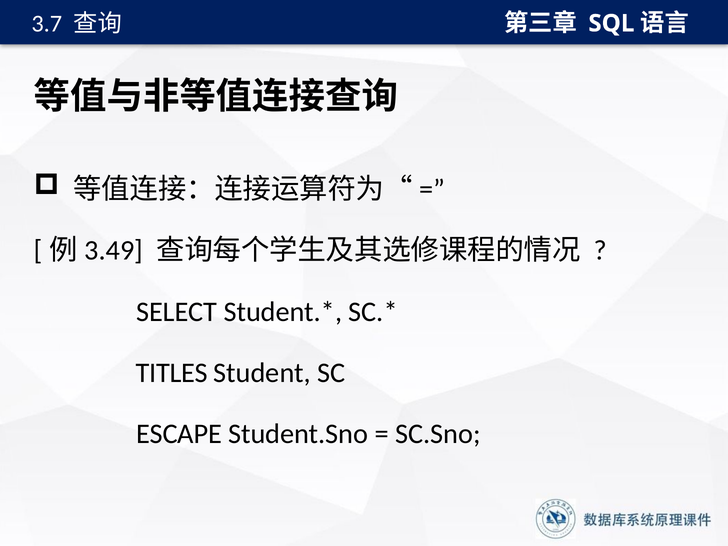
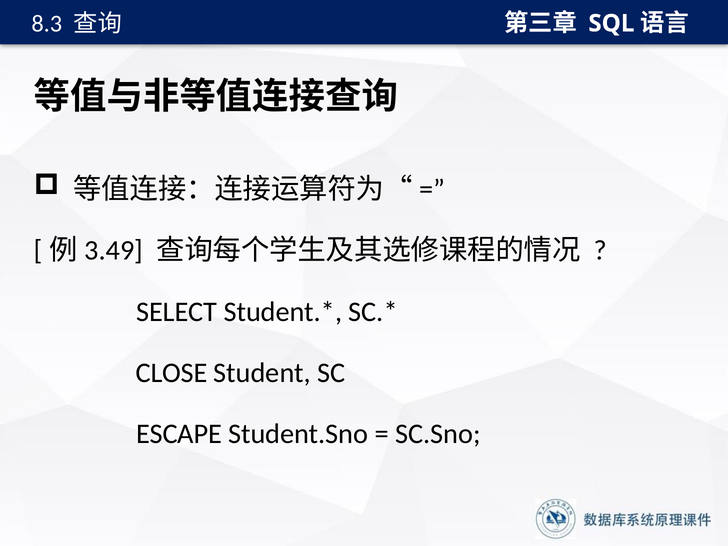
3.7: 3.7 -> 8.3
TITLES: TITLES -> CLOSE
